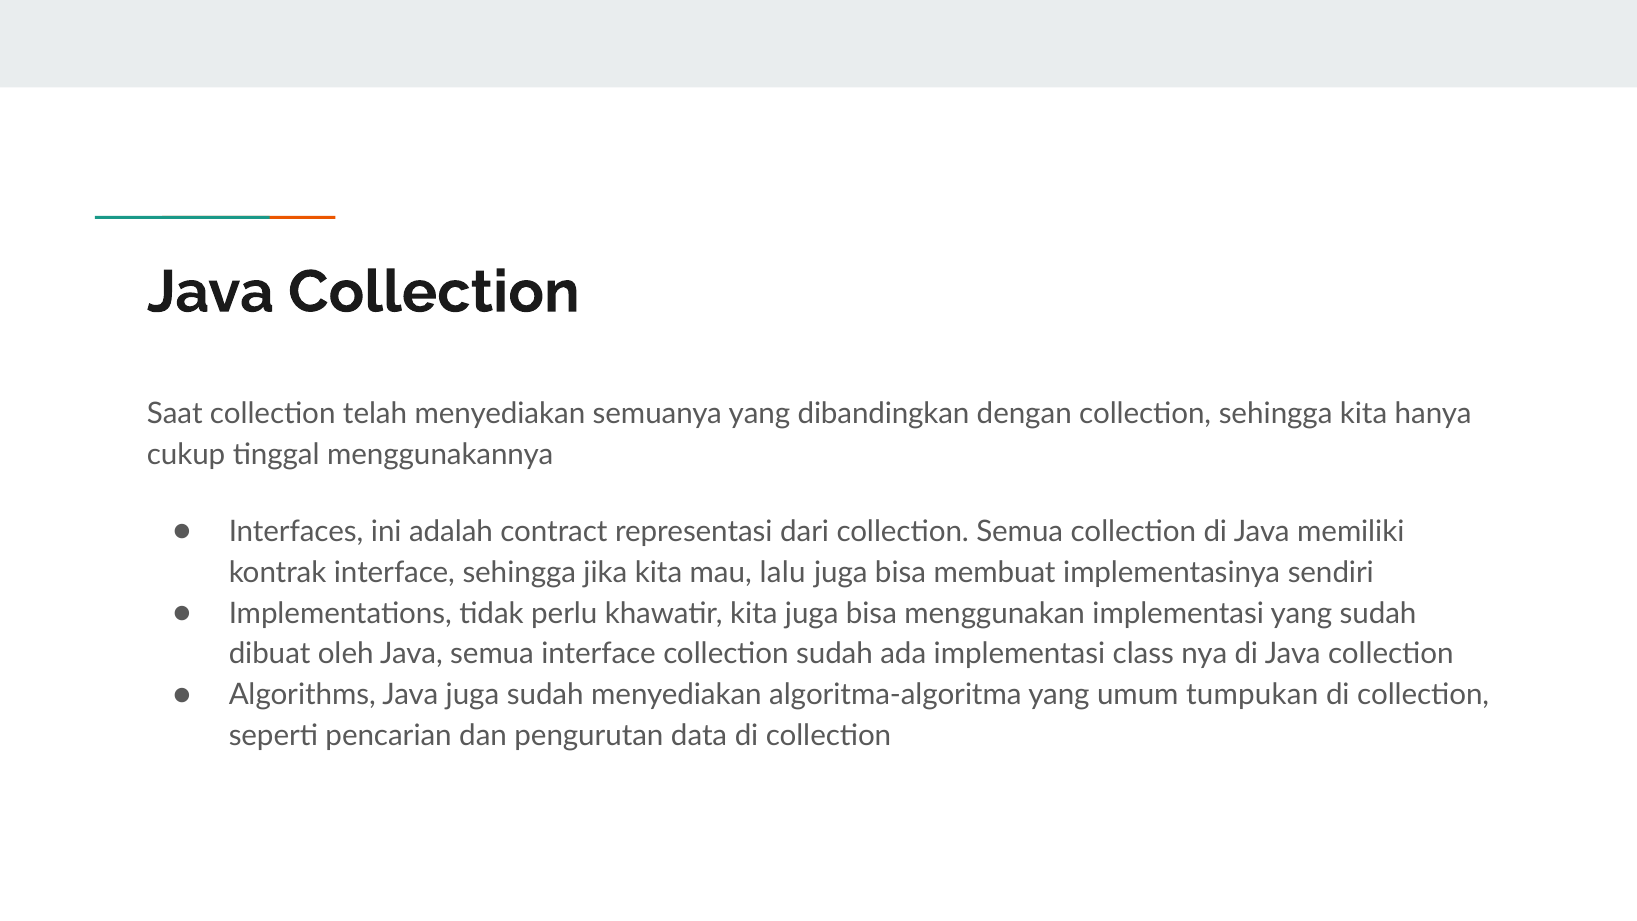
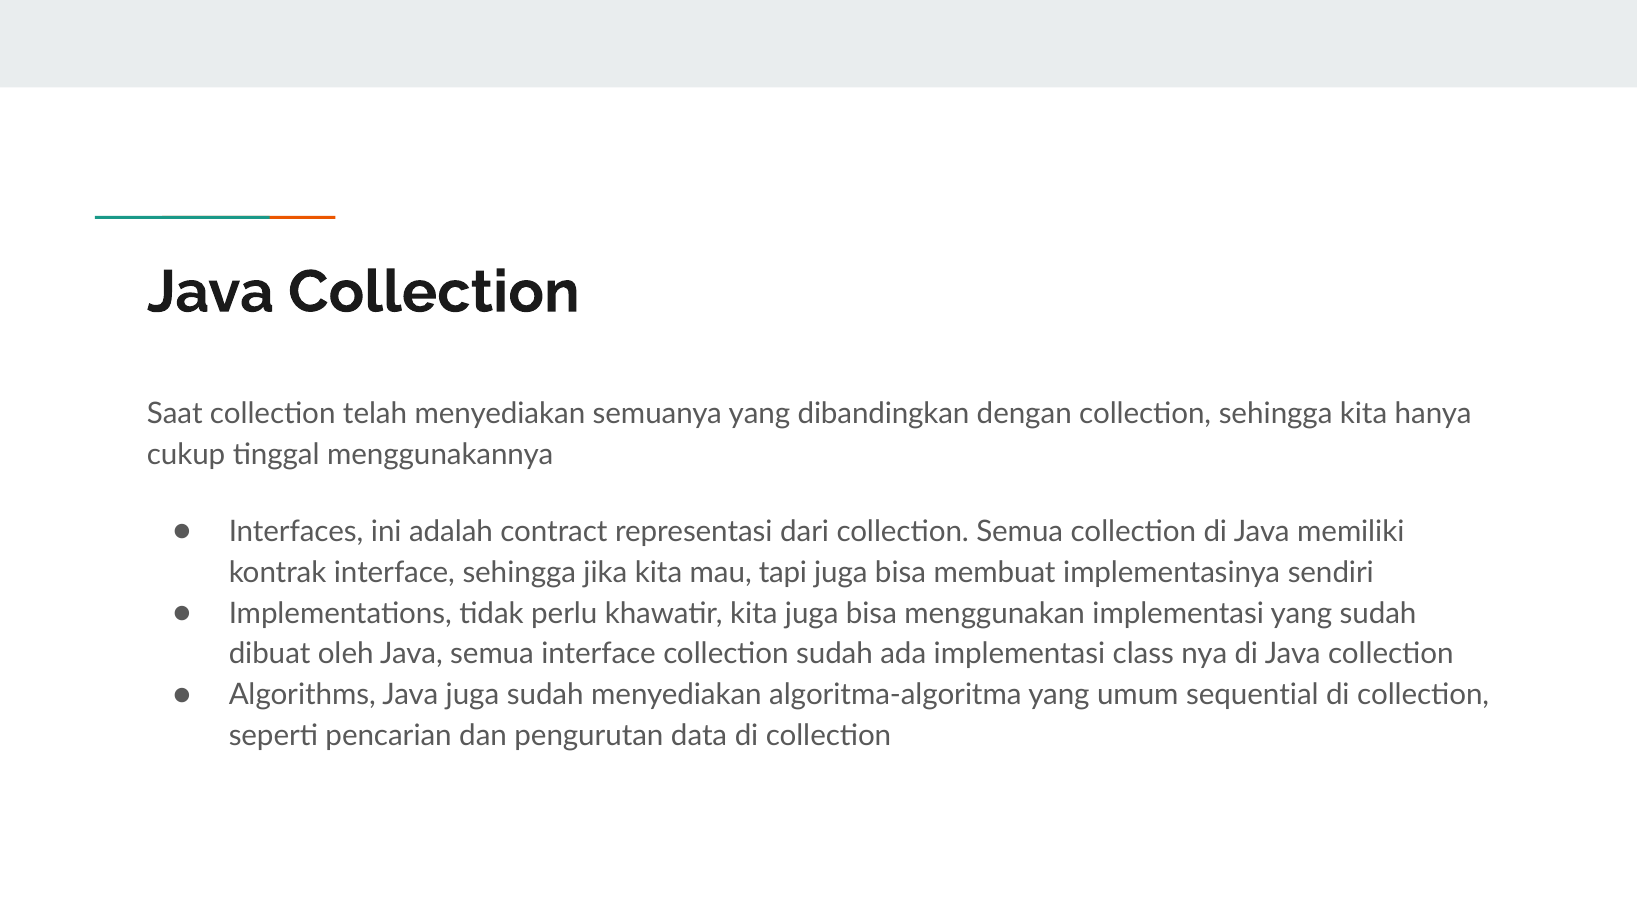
lalu: lalu -> tapi
tumpukan: tumpukan -> sequential
